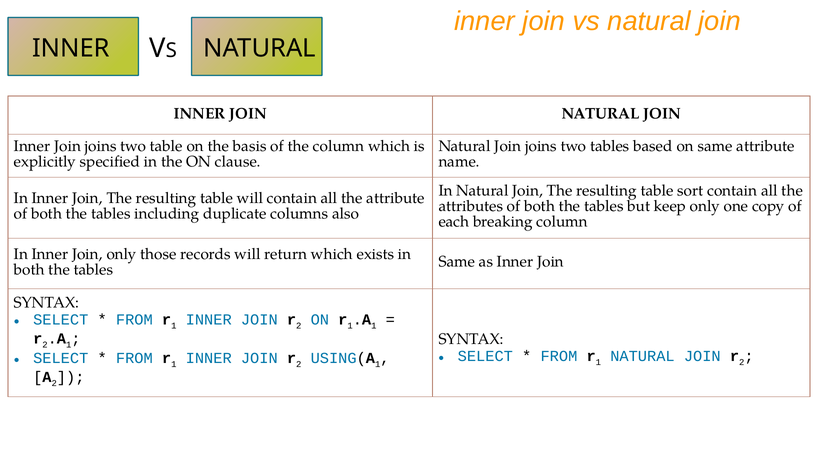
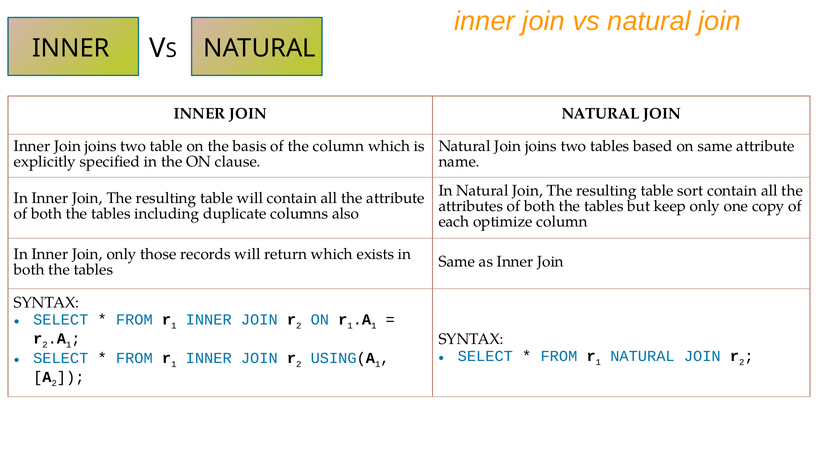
breaking: breaking -> optimize
